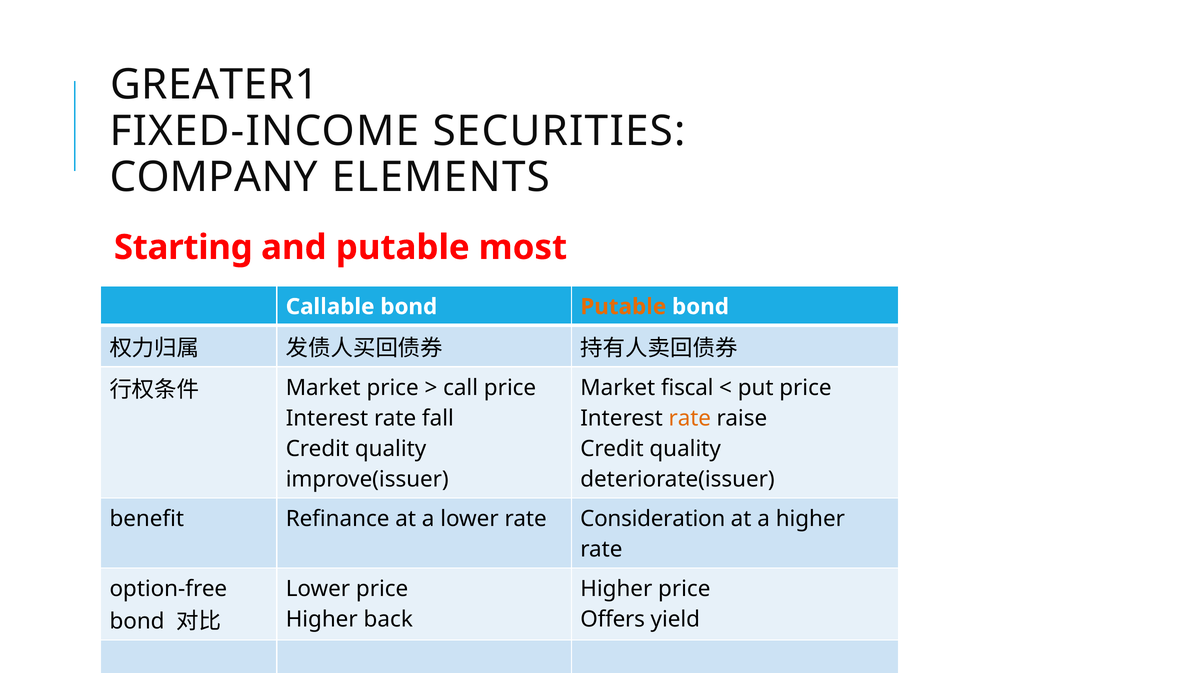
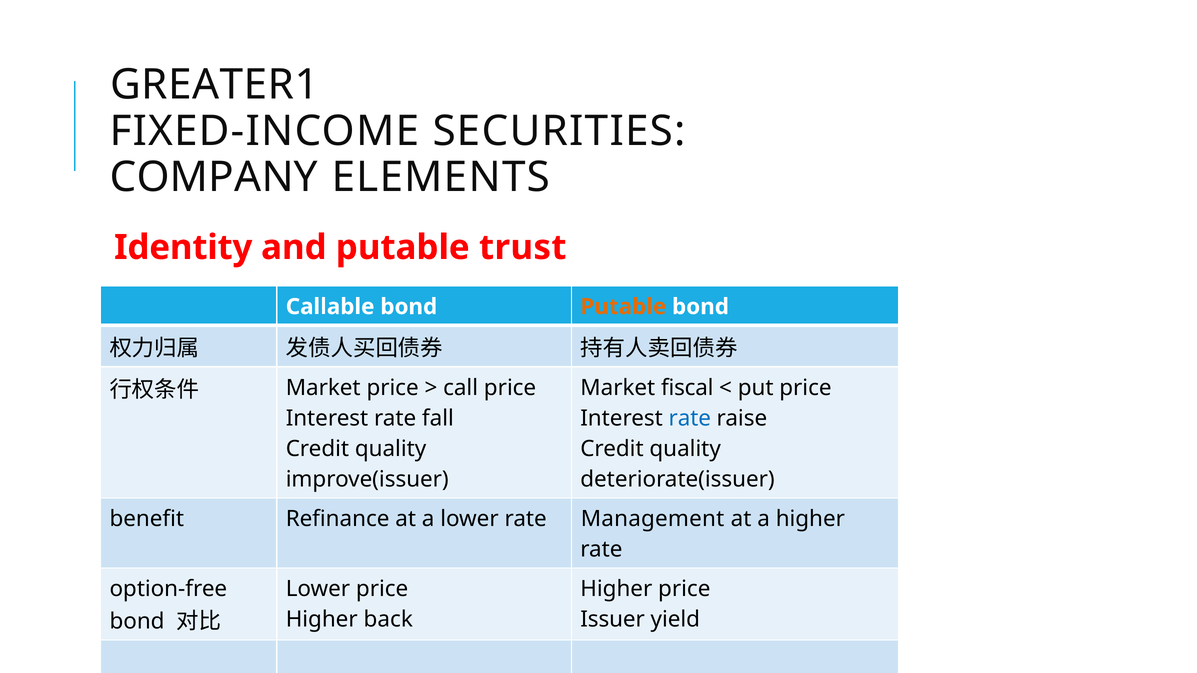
Starting: Starting -> Identity
most: most -> trust
rate at (690, 418) colour: orange -> blue
Consideration: Consideration -> Management
Offers: Offers -> Issuer
